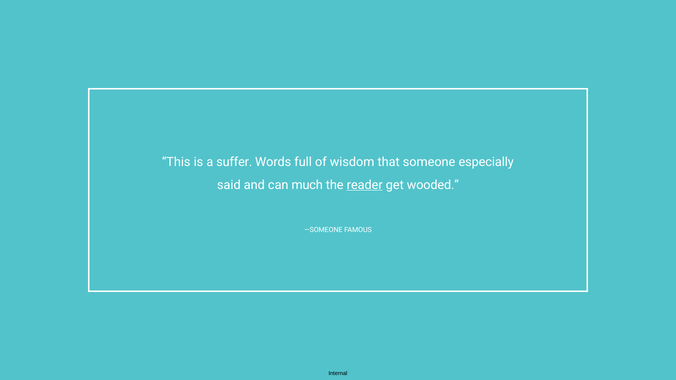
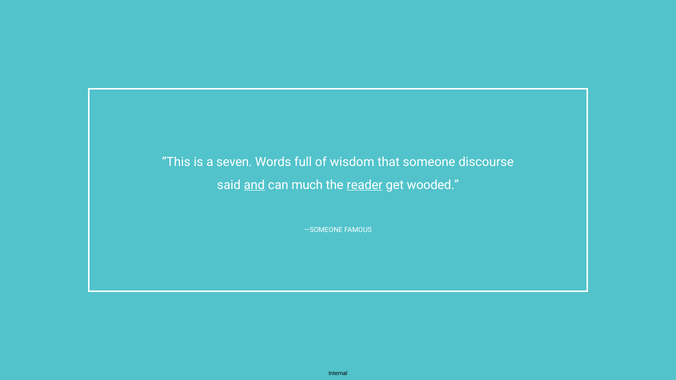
suffer: suffer -> seven
especially: especially -> discourse
and underline: none -> present
